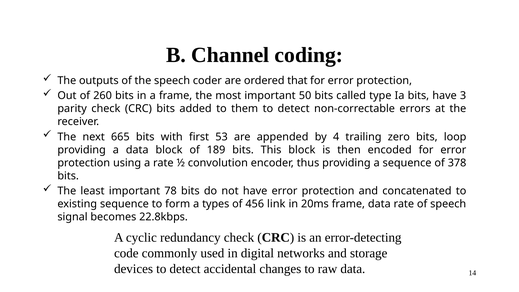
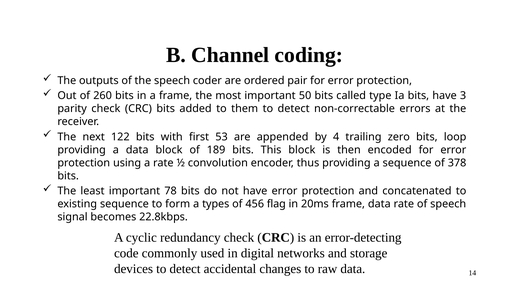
that: that -> pair
665: 665 -> 122
link: link -> flag
